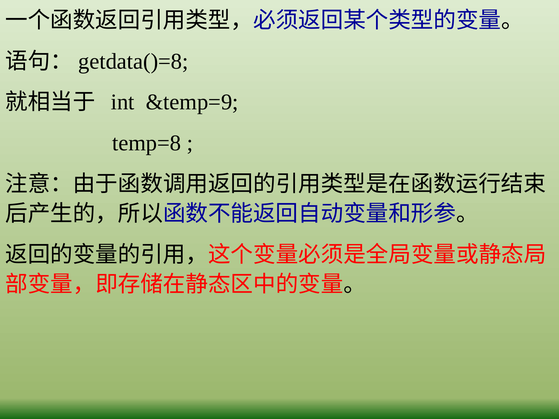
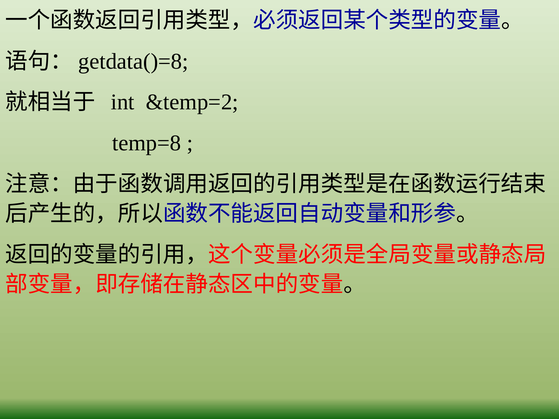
&temp=9: &temp=9 -> &temp=2
